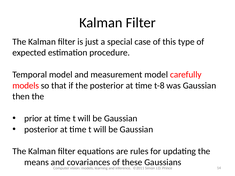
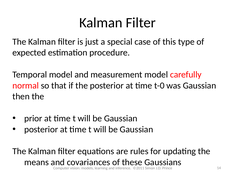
models at (26, 86): models -> normal
t-8: t-8 -> t-0
